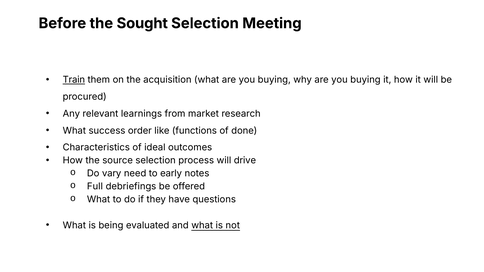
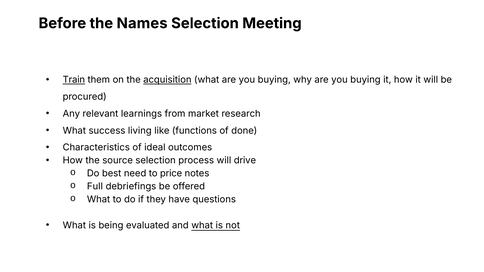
Sought: Sought -> Names
acquisition underline: none -> present
order: order -> living
vary: vary -> best
early: early -> price
